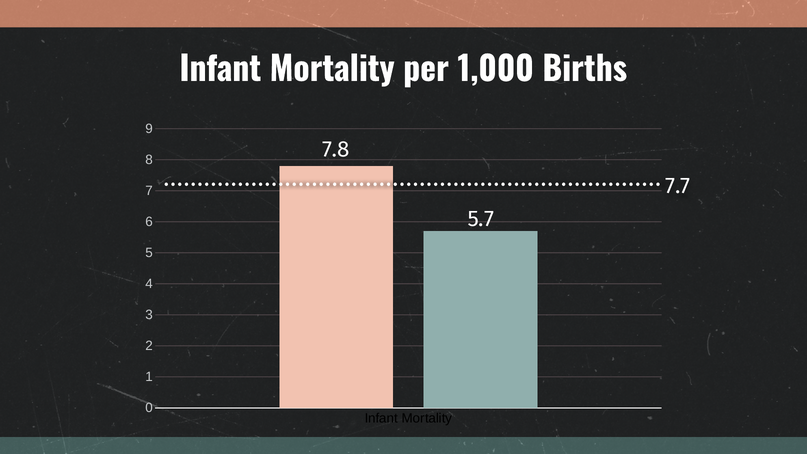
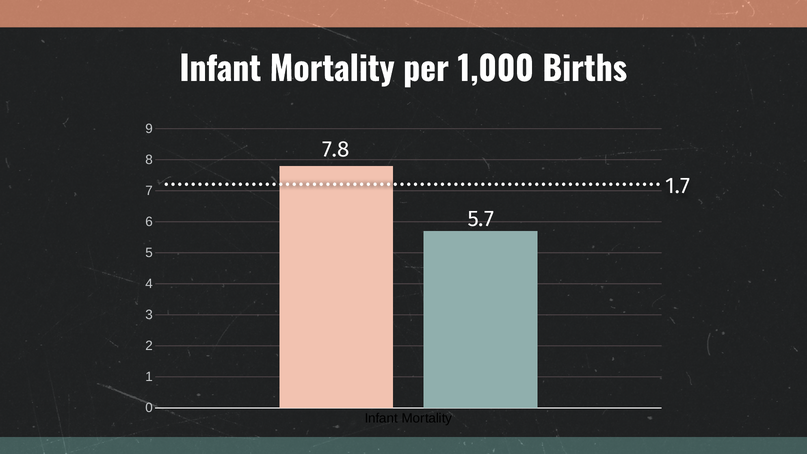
7.7: 7.7 -> 1.7
